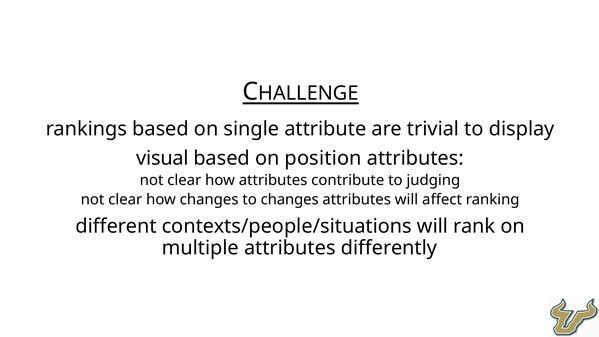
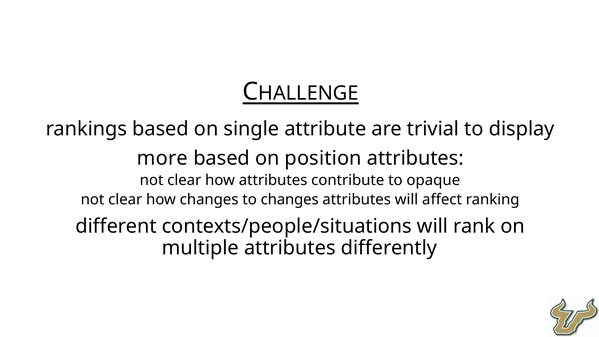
visual: visual -> more
judging: judging -> opaque
